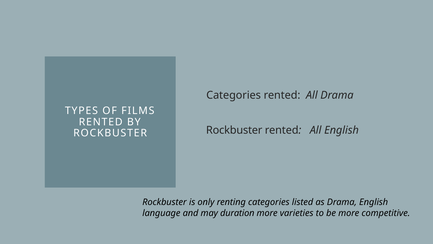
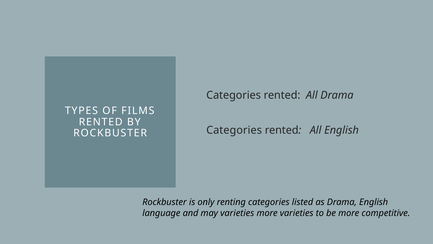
Rockbuster at (234, 130): Rockbuster -> Categories
may duration: duration -> varieties
